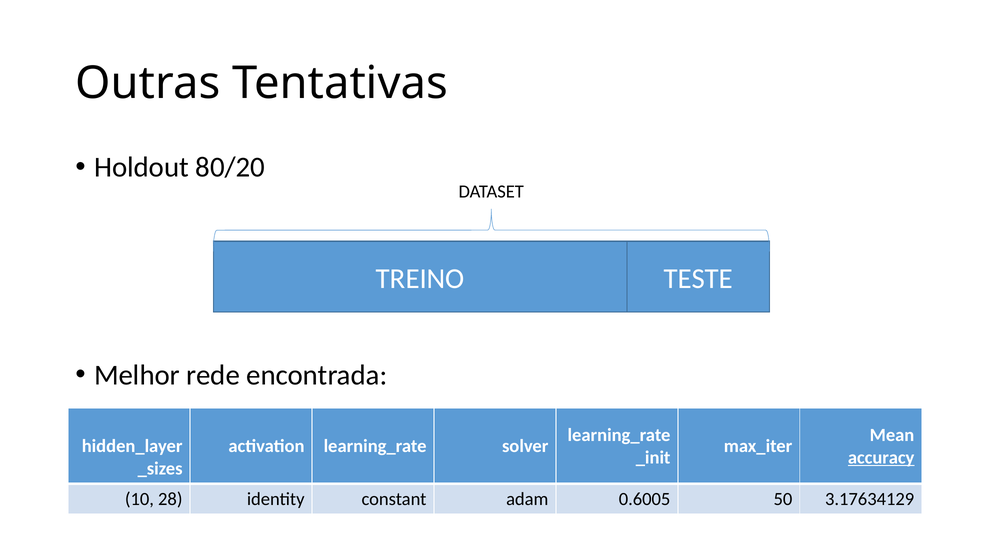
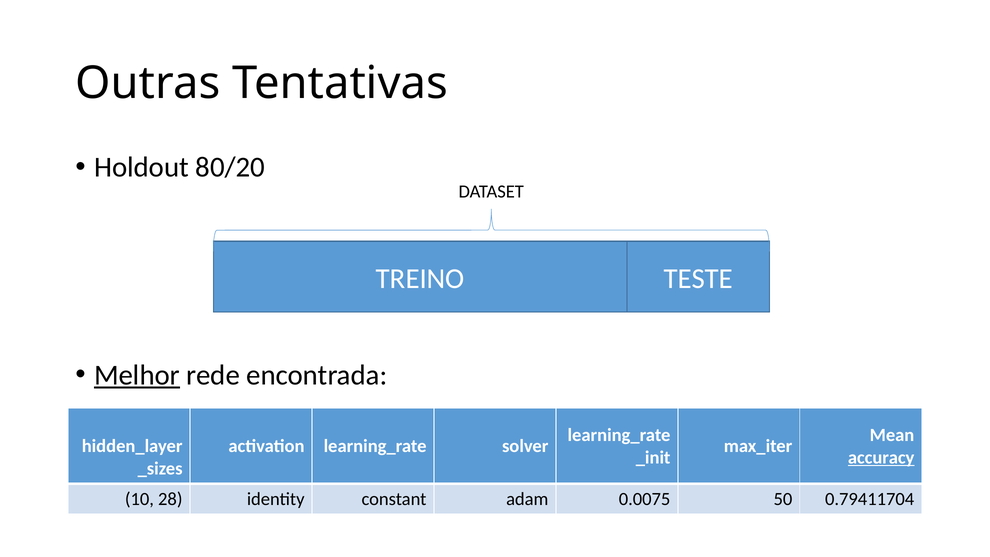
Melhor underline: none -> present
0.6005: 0.6005 -> 0.0075
3.17634129: 3.17634129 -> 0.79411704
